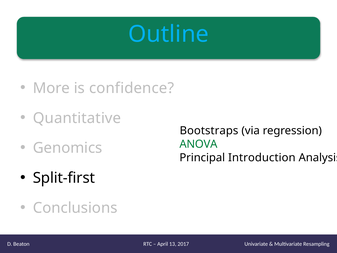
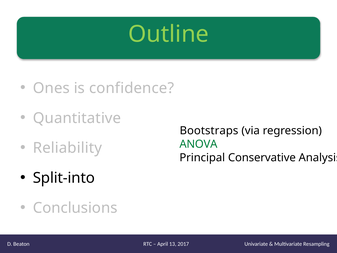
Outline colour: light blue -> light green
More: More -> Ones
Genomics: Genomics -> Reliability
Introduction: Introduction -> Conservative
Split-first: Split-first -> Split-into
